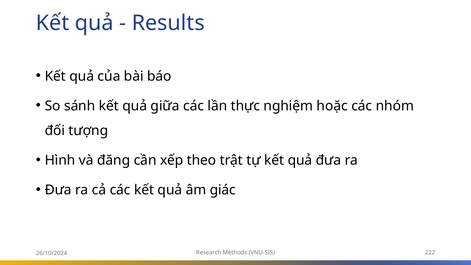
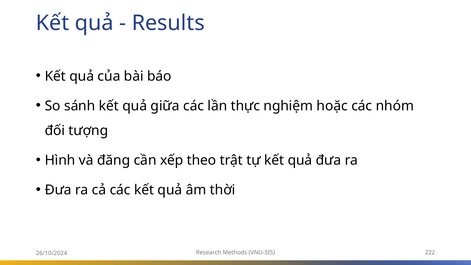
giác: giác -> thời
